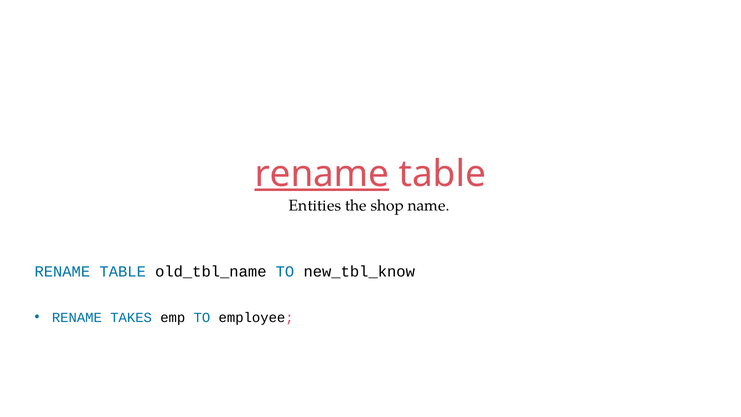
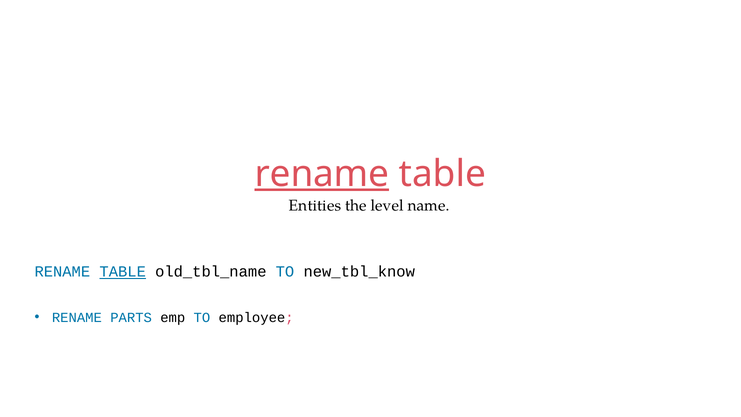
shop: shop -> level
TABLE at (123, 272) underline: none -> present
TAKES: TAKES -> PARTS
